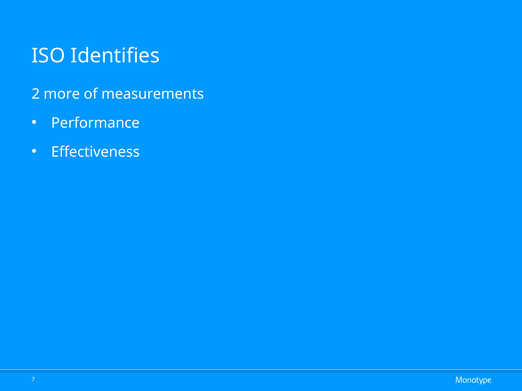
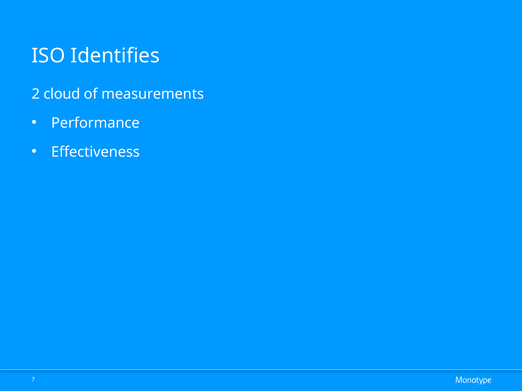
more: more -> cloud
